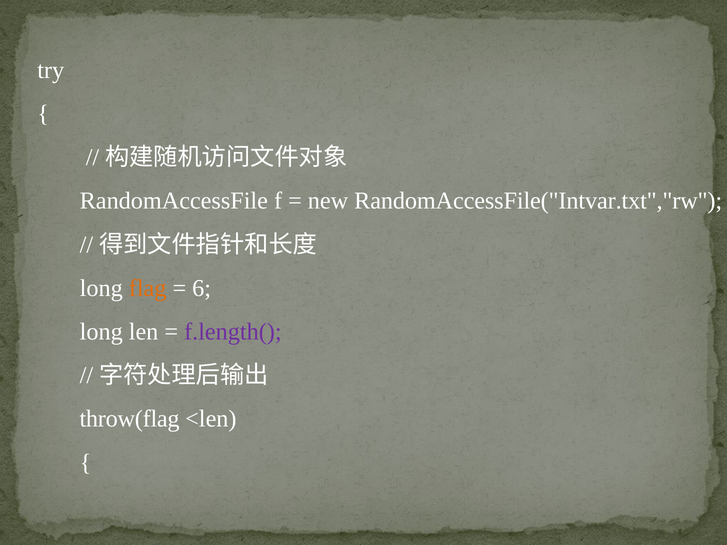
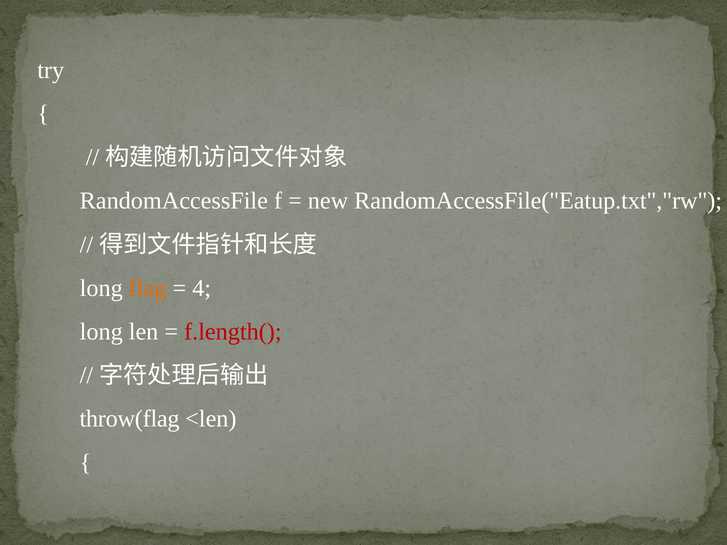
RandomAccessFile("Intvar.txt","rw: RandomAccessFile("Intvar.txt","rw -> RandomAccessFile("Eatup.txt","rw
6: 6 -> 4
f.length( colour: purple -> red
